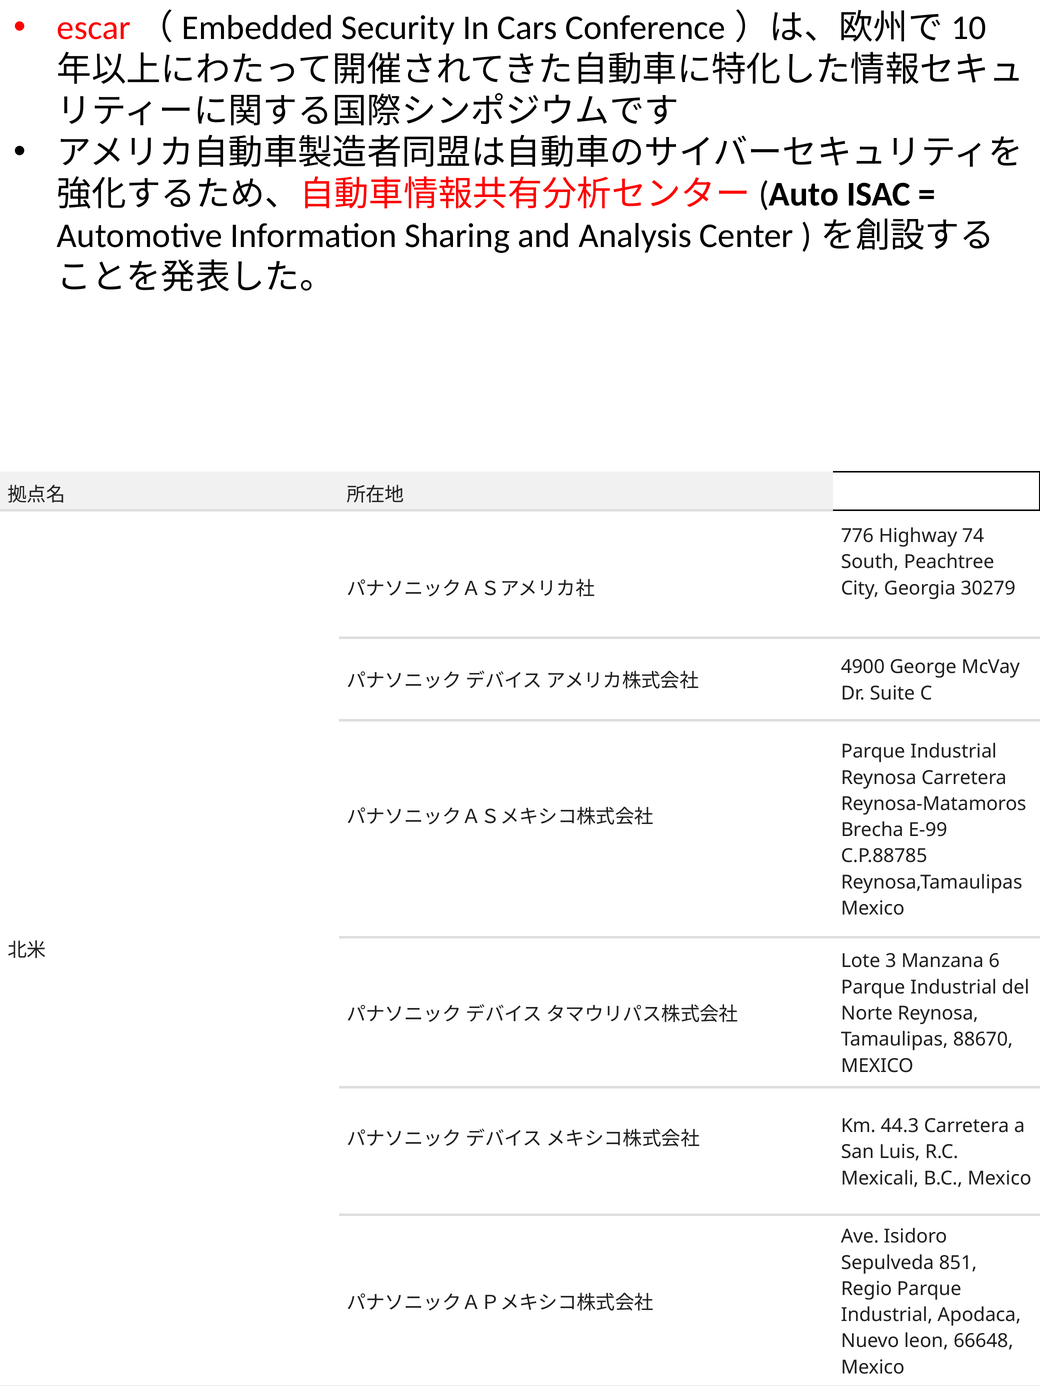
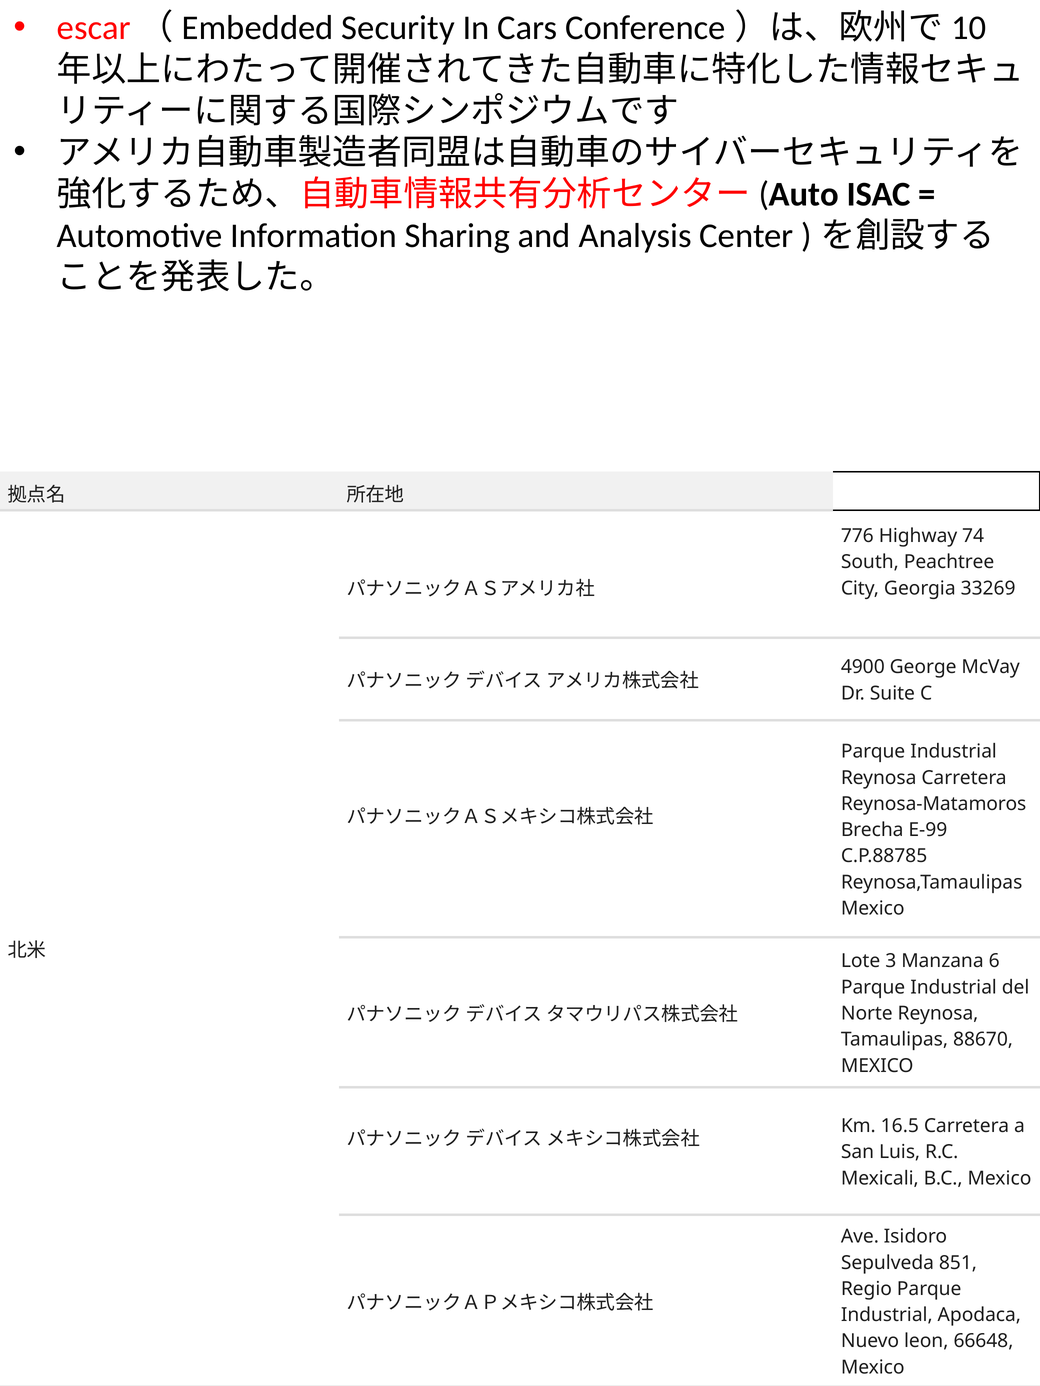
30279: 30279 -> 33269
44.3: 44.3 -> 16.5
